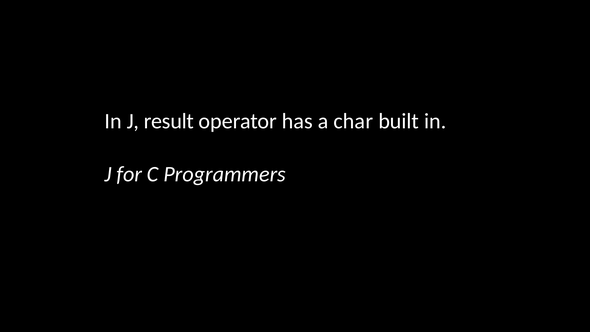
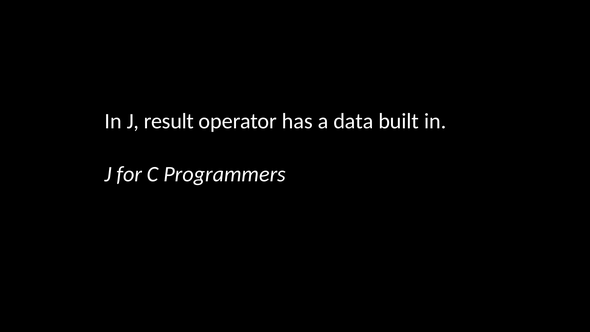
char: char -> data
